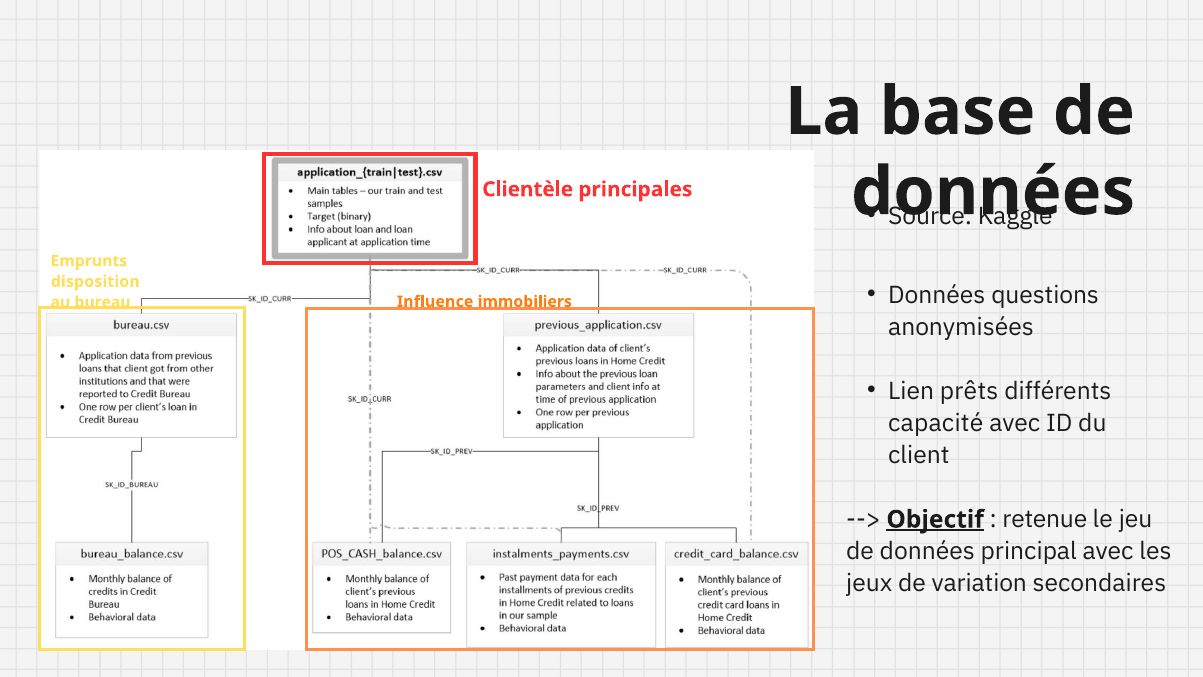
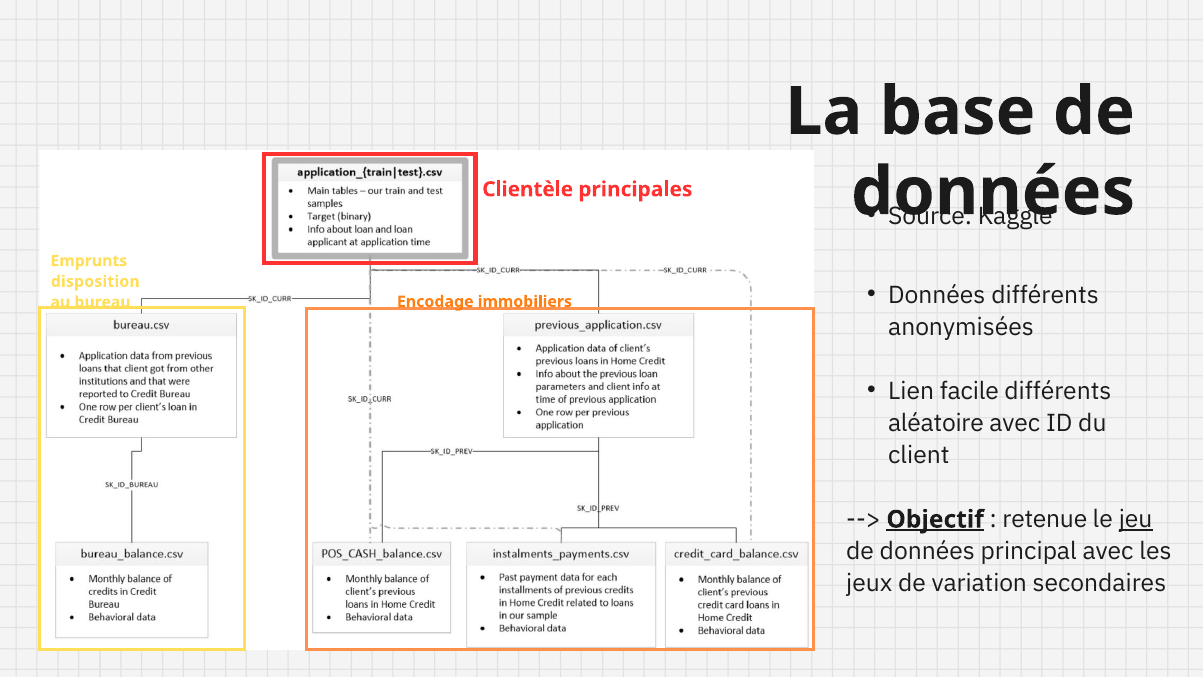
Données questions: questions -> différents
Influence: Influence -> Encodage
prêts: prêts -> facile
capacité: capacité -> aléatoire
jeu underline: none -> present
